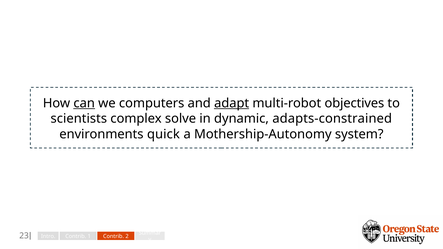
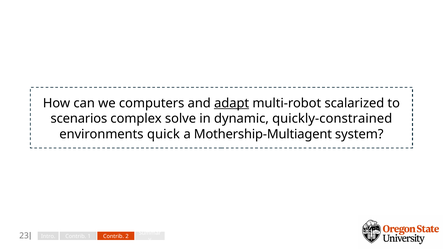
can underline: present -> none
objectives: objectives -> scalarized
scientists: scientists -> scenarios
adapts-constrained: adapts-constrained -> quickly-constrained
Mothership-Autonomy: Mothership-Autonomy -> Mothership-Multiagent
